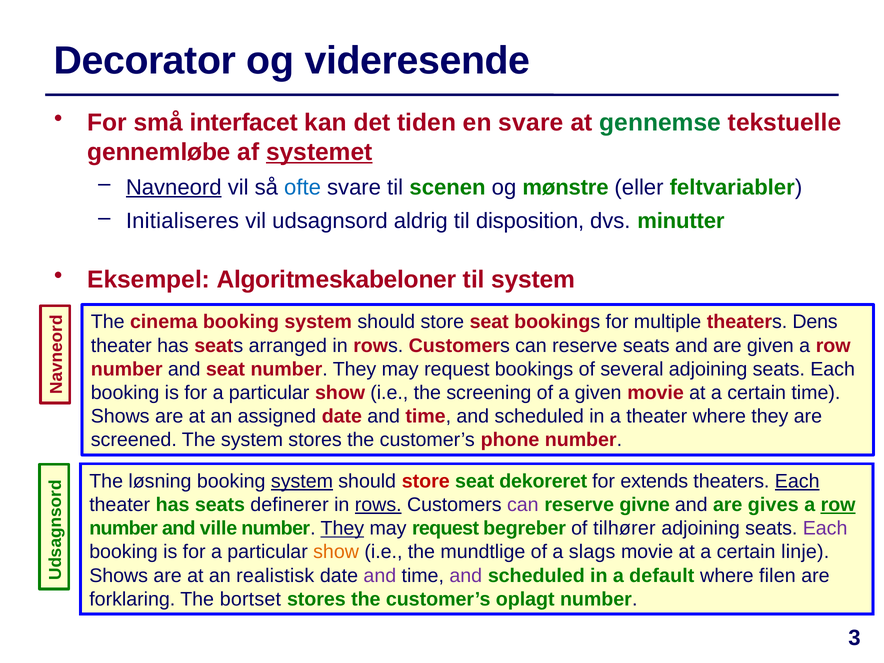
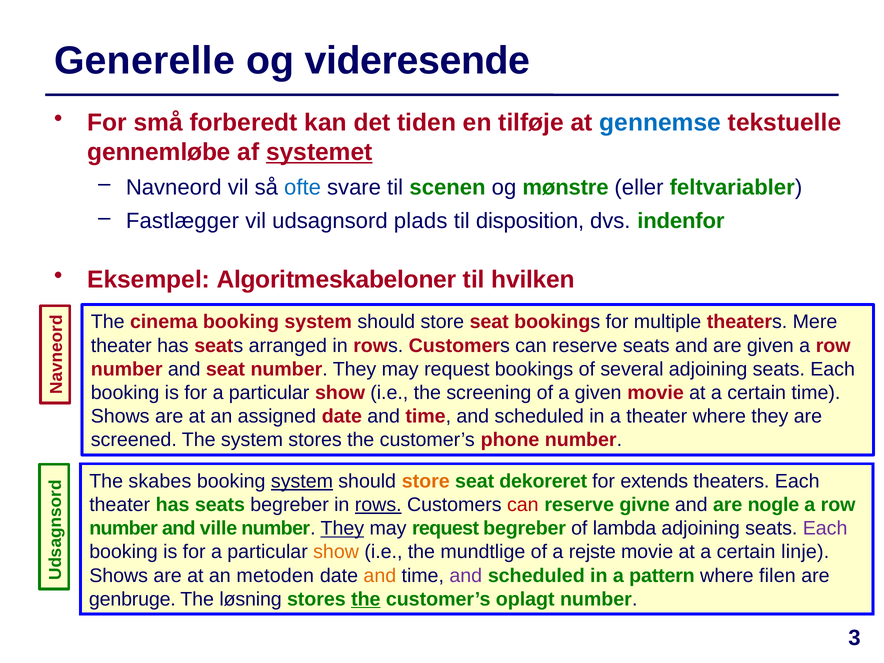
Decorator: Decorator -> Generelle
interfacet: interfacet -> forberedt
en svare: svare -> tilføje
gennemse colour: green -> blue
Navneord underline: present -> none
Initialiseres: Initialiseres -> Fastlægger
aldrig: aldrig -> plads
minutter: minutter -> indenfor
til system: system -> hvilken
Dens: Dens -> Mere
løsning: løsning -> skabes
store at (426, 481) colour: red -> orange
Each at (797, 481) underline: present -> none
seats definerer: definerer -> begreber
can at (523, 505) colour: purple -> red
gives: gives -> nogle
row at (838, 505) underline: present -> none
tilhører: tilhører -> lambda
slags: slags -> rejste
realistisk: realistisk -> metoden
and at (380, 576) colour: purple -> orange
default: default -> pattern
forklaring: forklaring -> genbruge
bortset: bortset -> løsning
the at (366, 599) underline: none -> present
